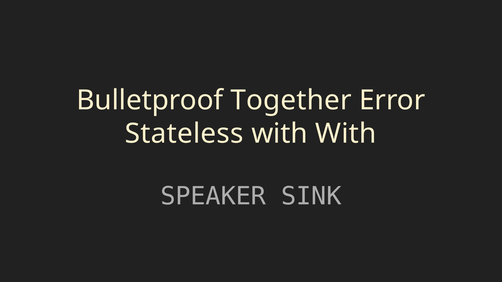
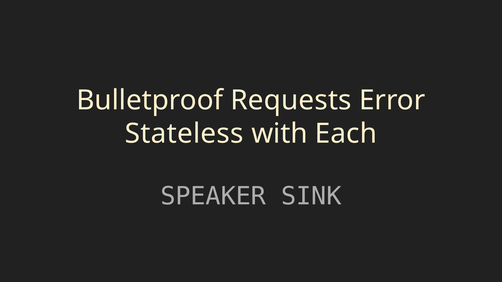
Together: Together -> Requests
with With: With -> Each
